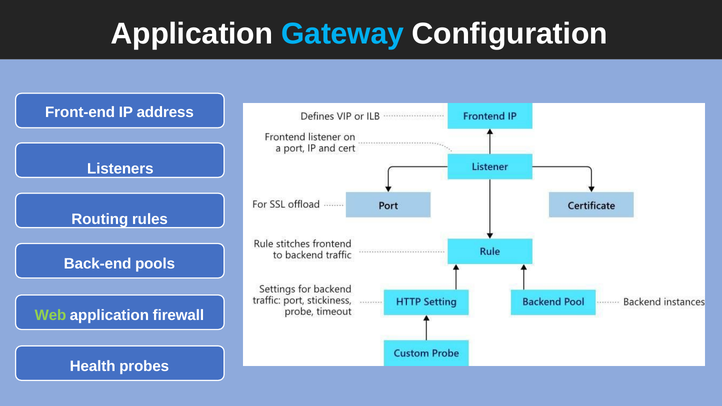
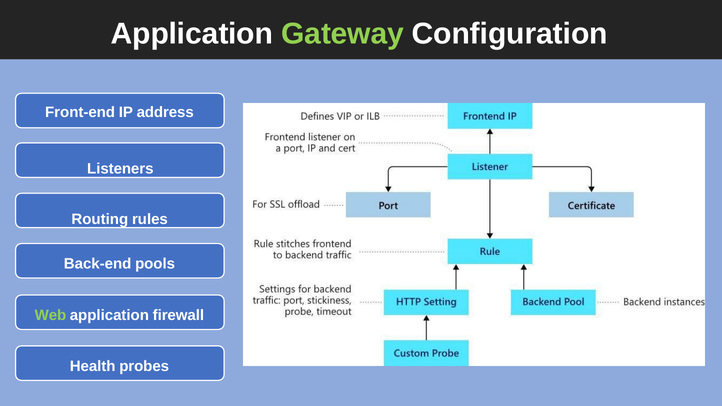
Gateway colour: light blue -> light green
